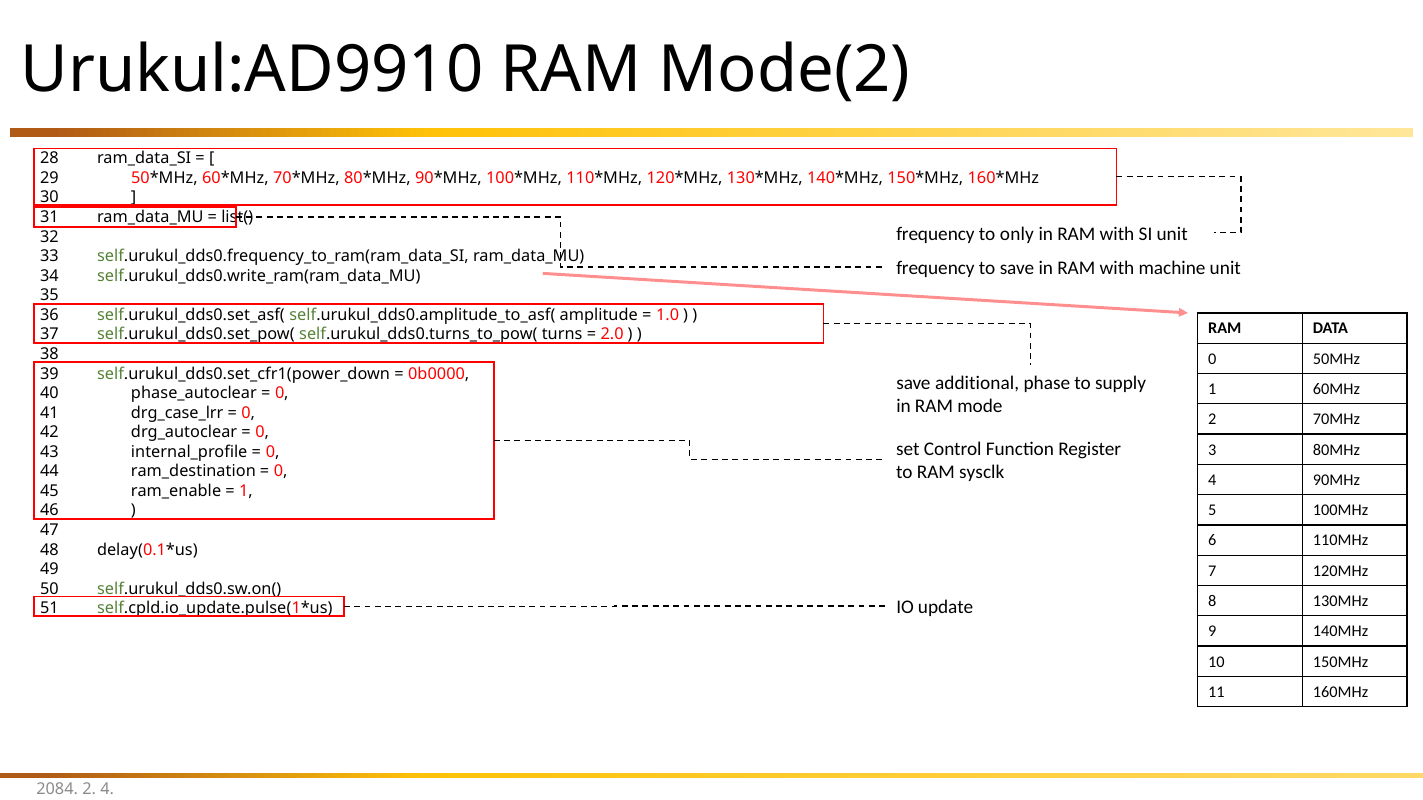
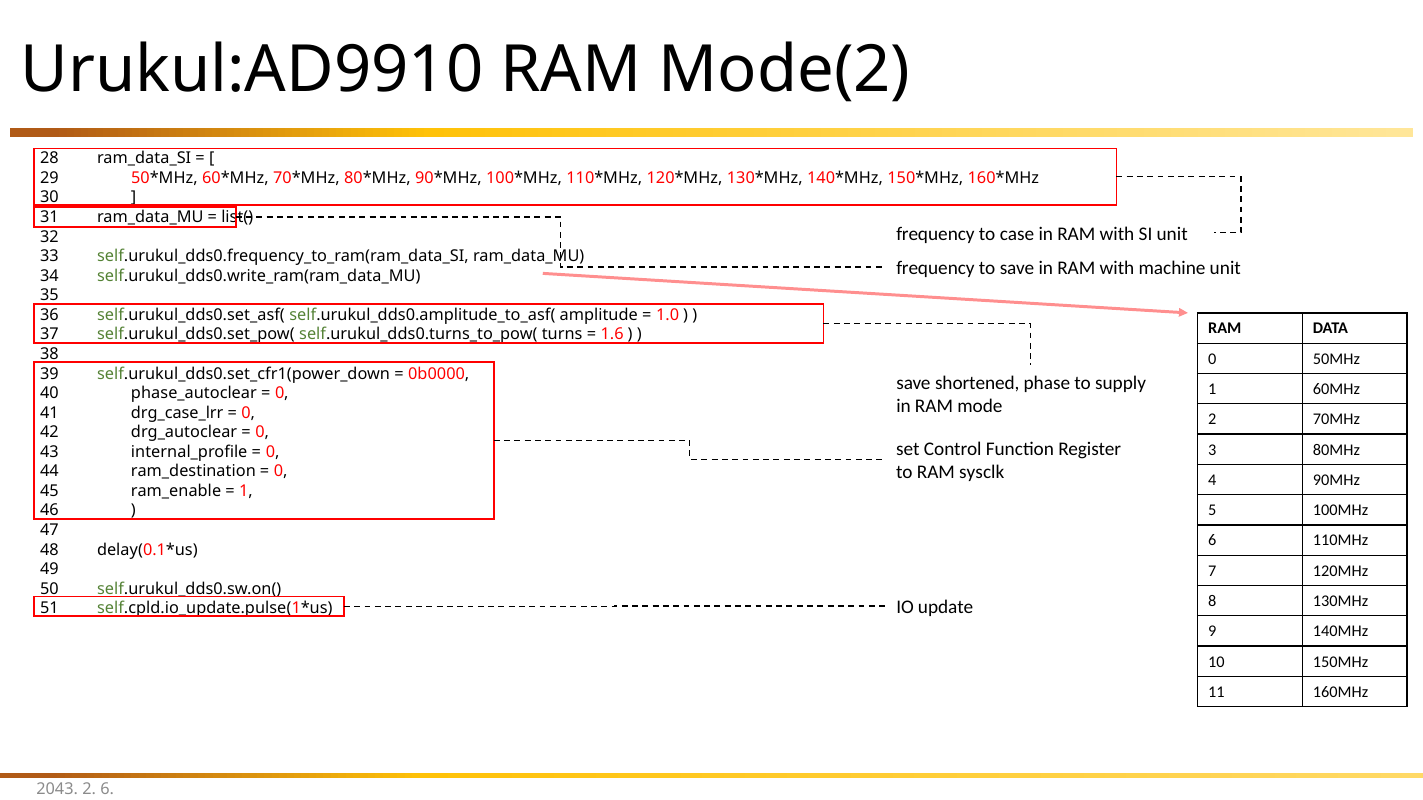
only: only -> case
2.0: 2.0 -> 1.6
additional: additional -> shortened
2084: 2084 -> 2043
2 4: 4 -> 6
